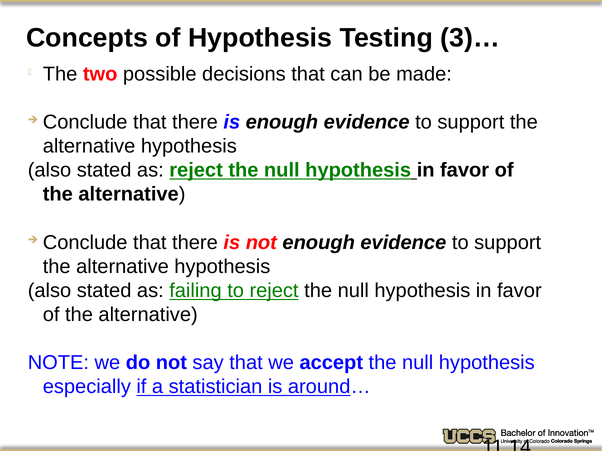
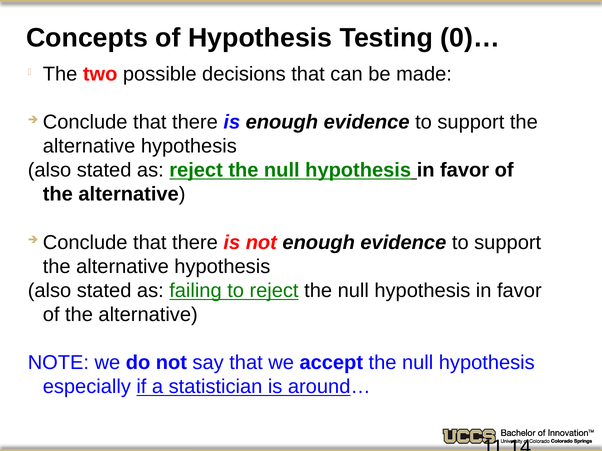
3)…: 3)… -> 0)…
